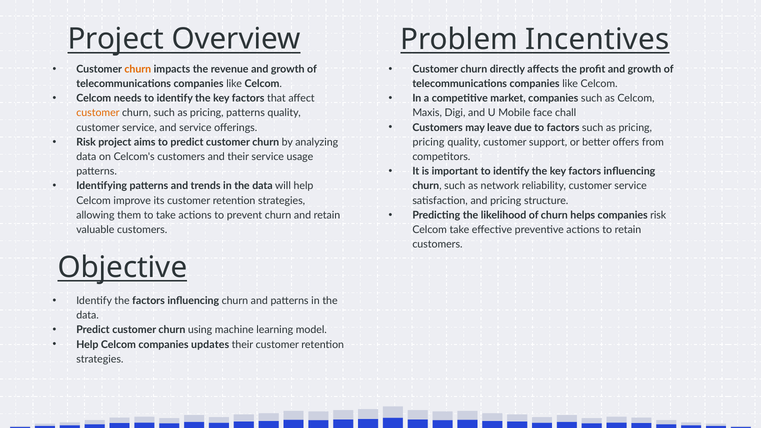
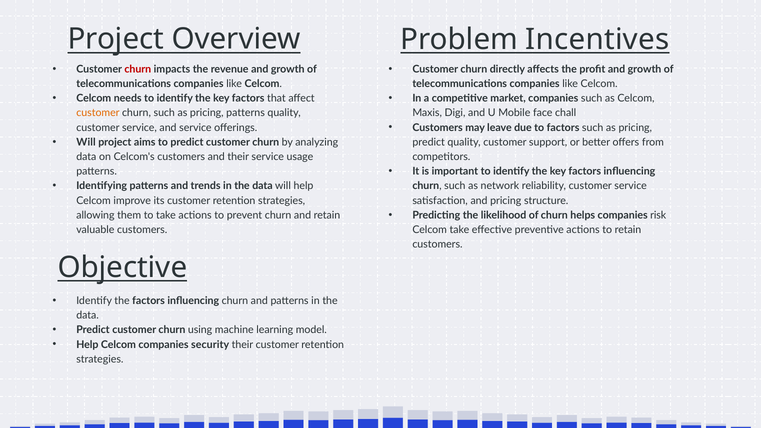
churn at (138, 69) colour: orange -> red
Risk at (86, 142): Risk -> Will
pricing at (429, 142): pricing -> predict
updates: updates -> security
